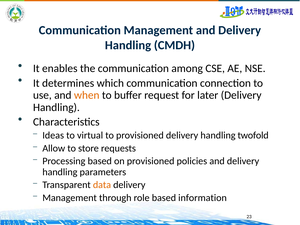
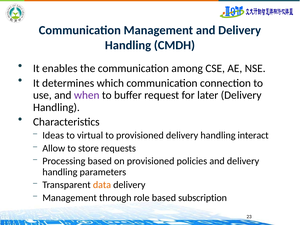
when colour: orange -> purple
twofold: twofold -> interact
information: information -> subscription
